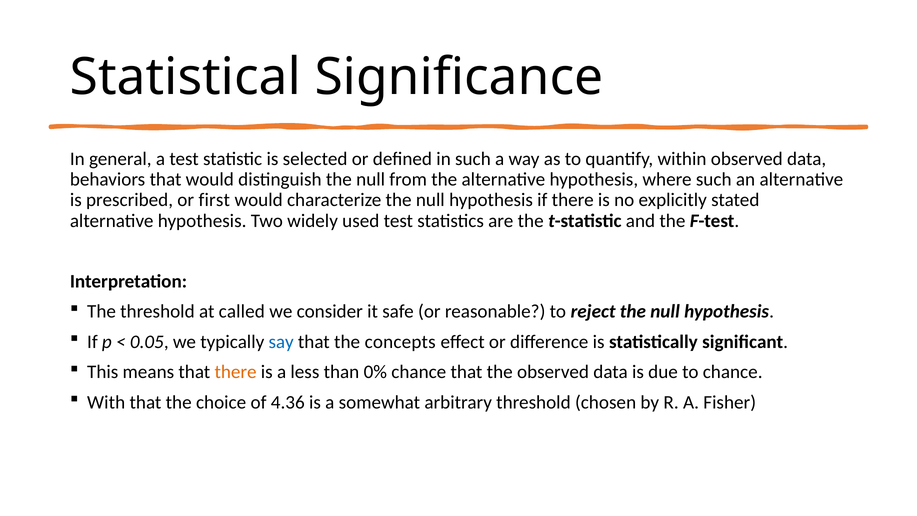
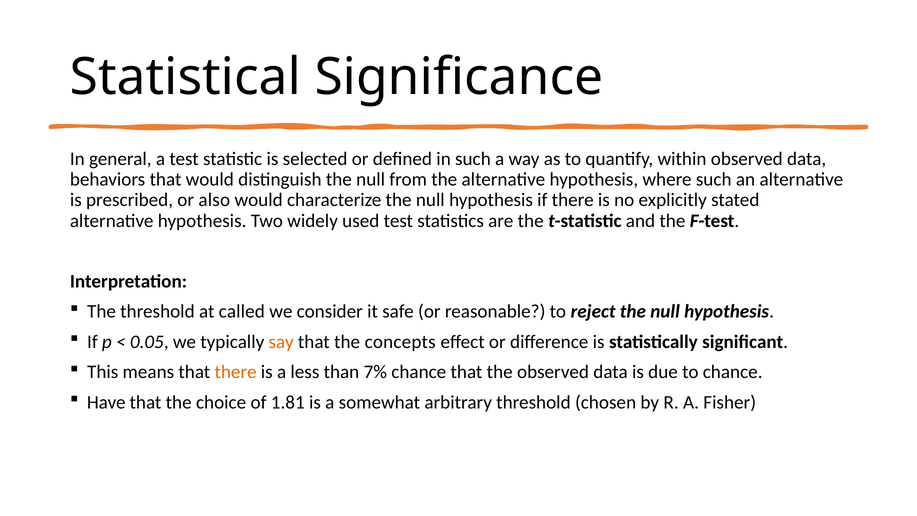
first: first -> also
say colour: blue -> orange
0%: 0% -> 7%
With: With -> Have
4.36: 4.36 -> 1.81
